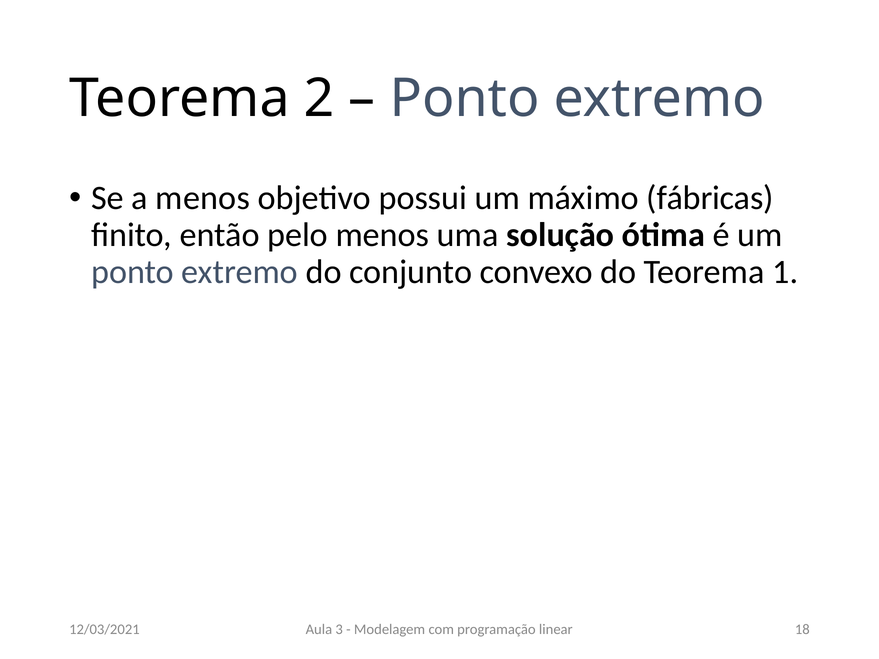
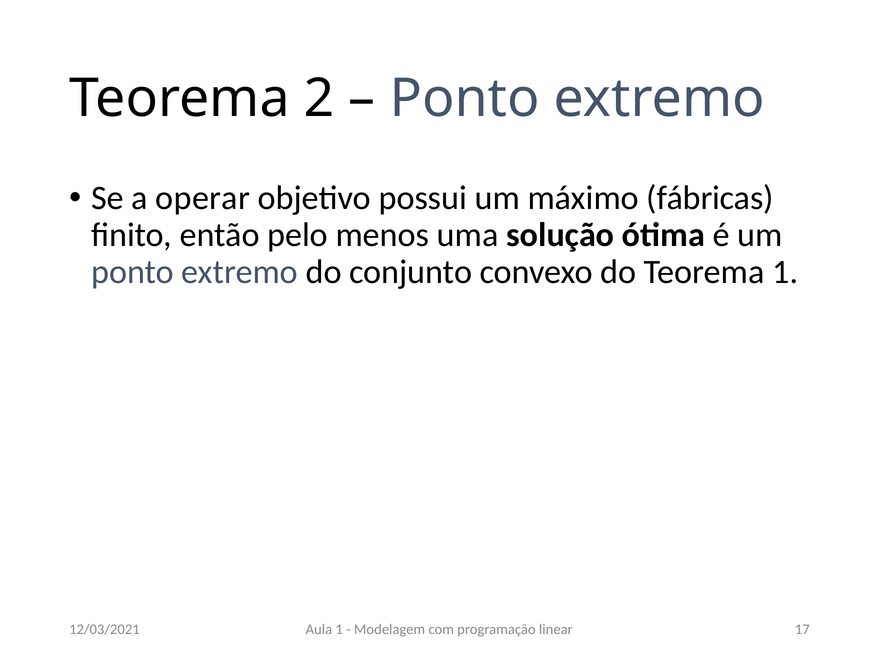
a menos: menos -> operar
Aula 3: 3 -> 1
18: 18 -> 17
